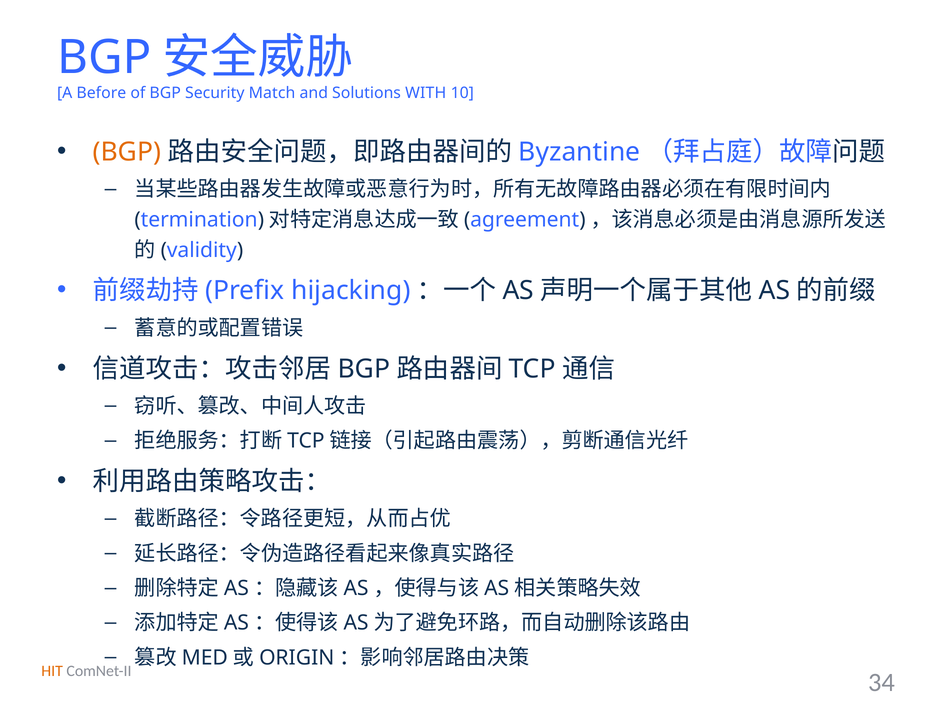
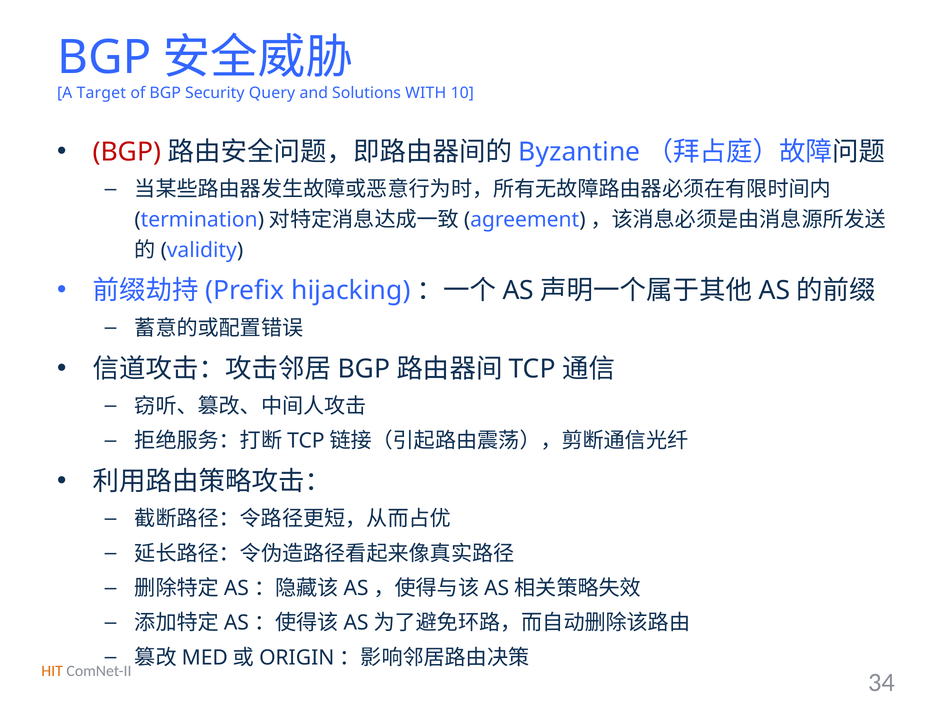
Before: Before -> Target
Match: Match -> Query
BGP at (127, 152) colour: orange -> red
